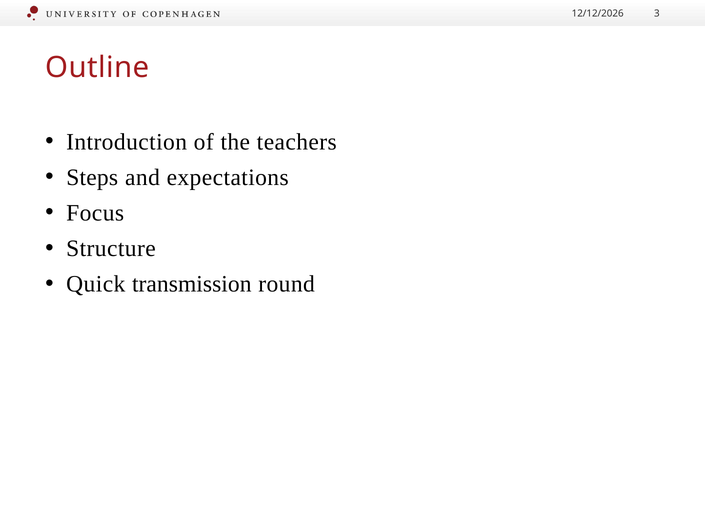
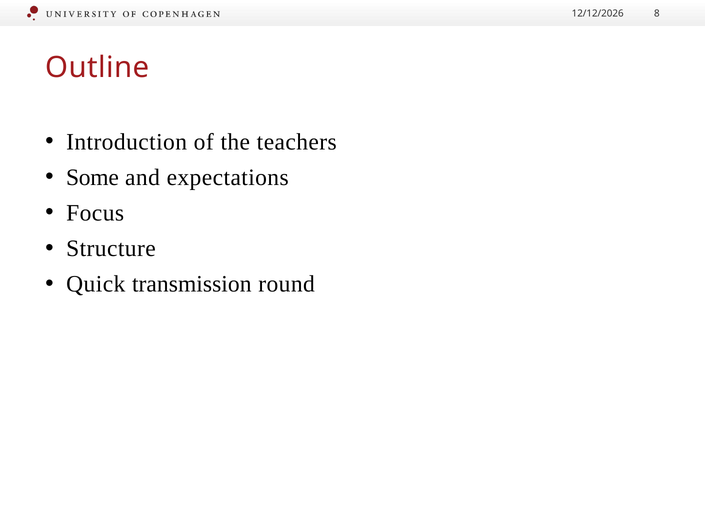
3: 3 -> 8
Steps: Steps -> Some
